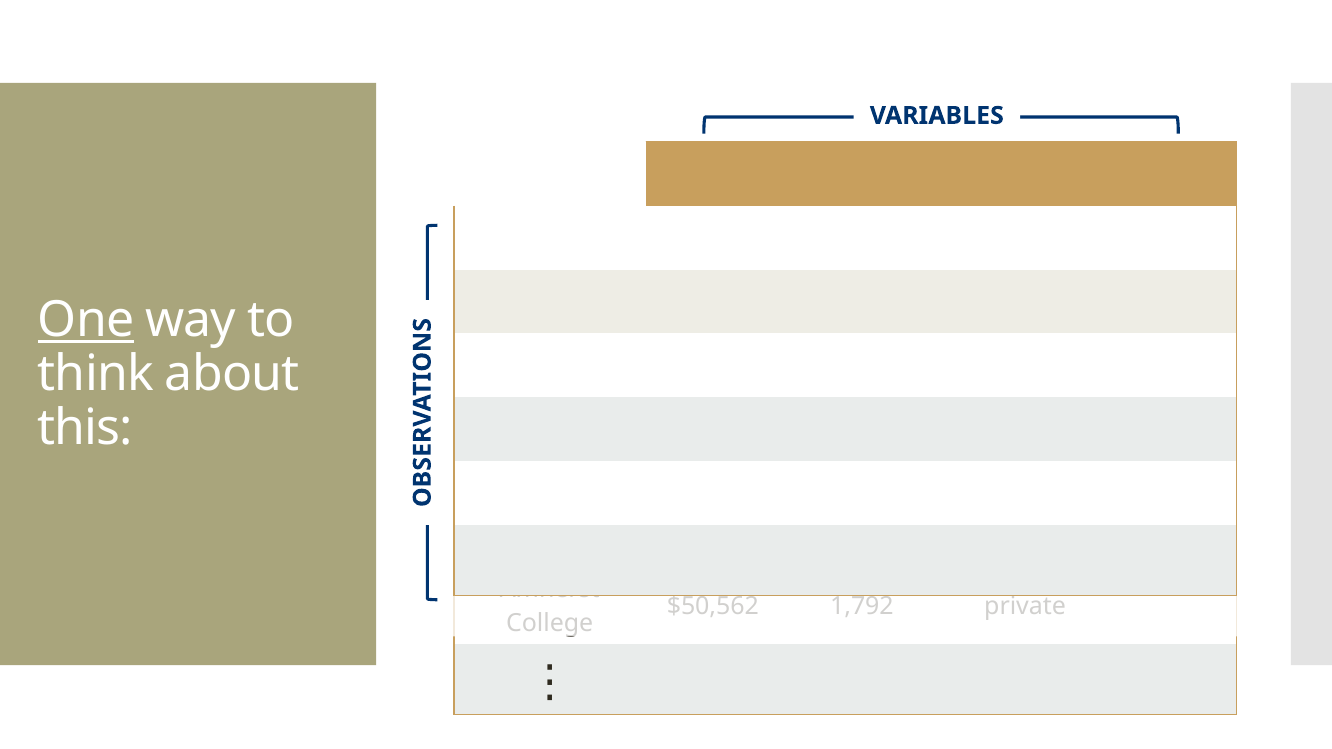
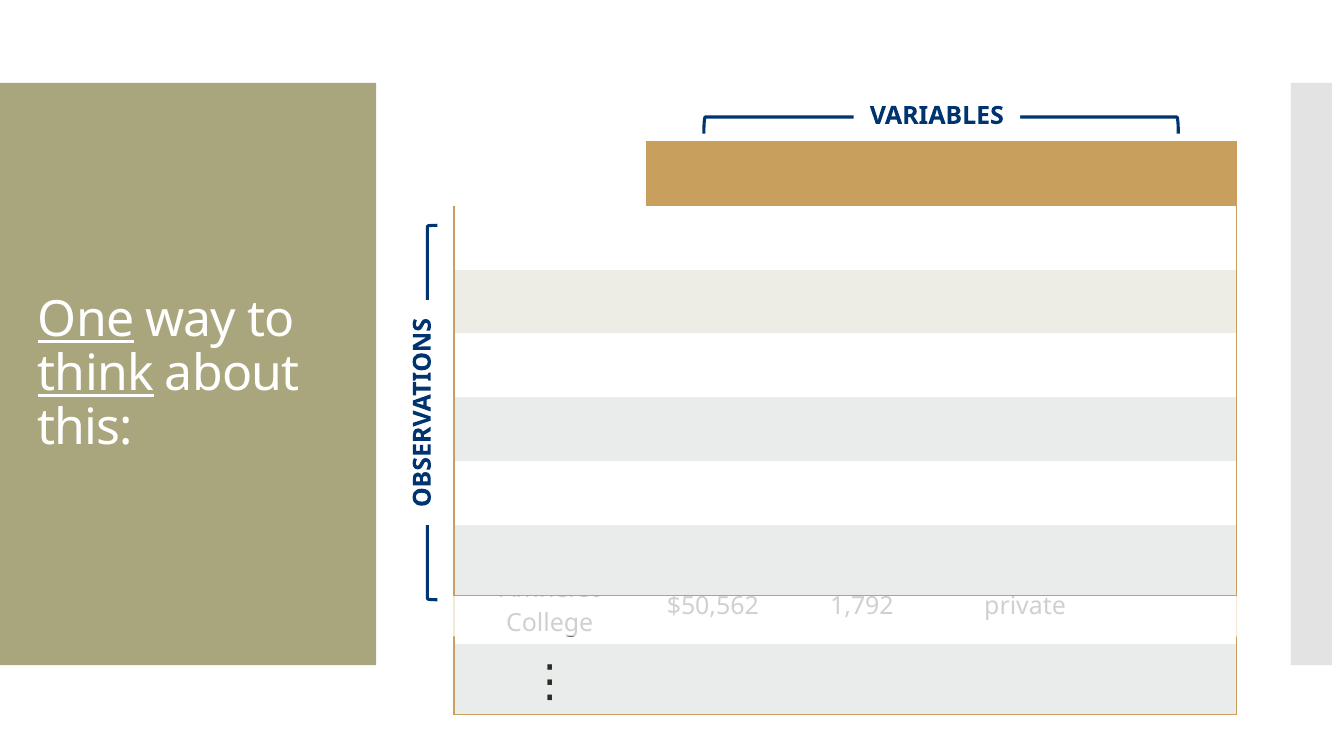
think underline: none -> present
